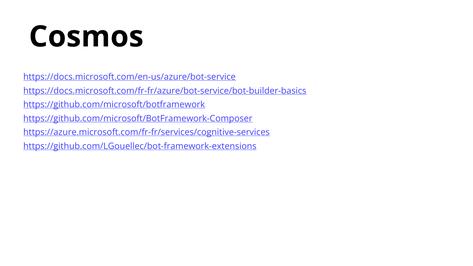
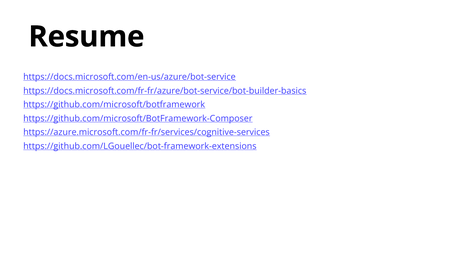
Cosmos: Cosmos -> Resume
